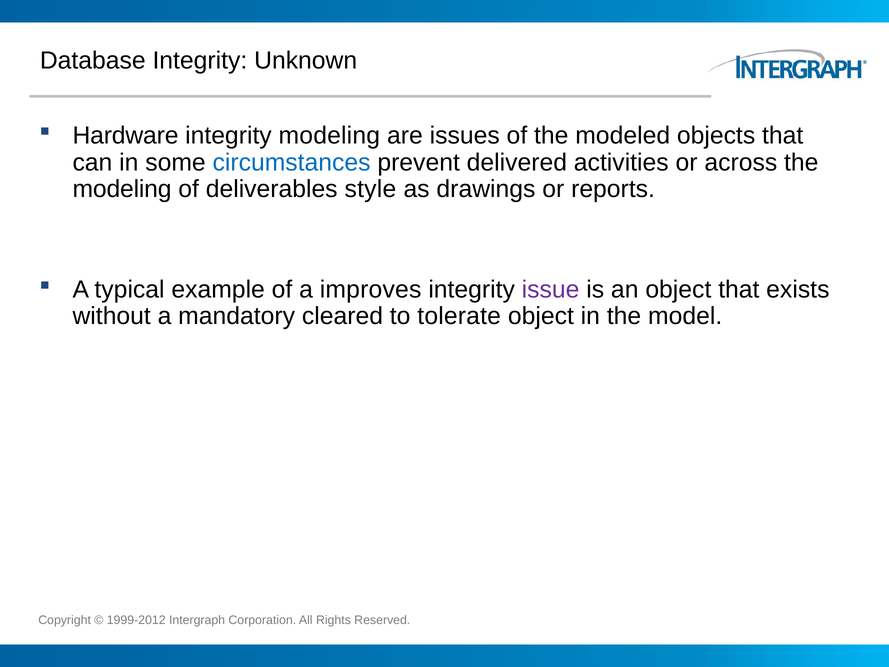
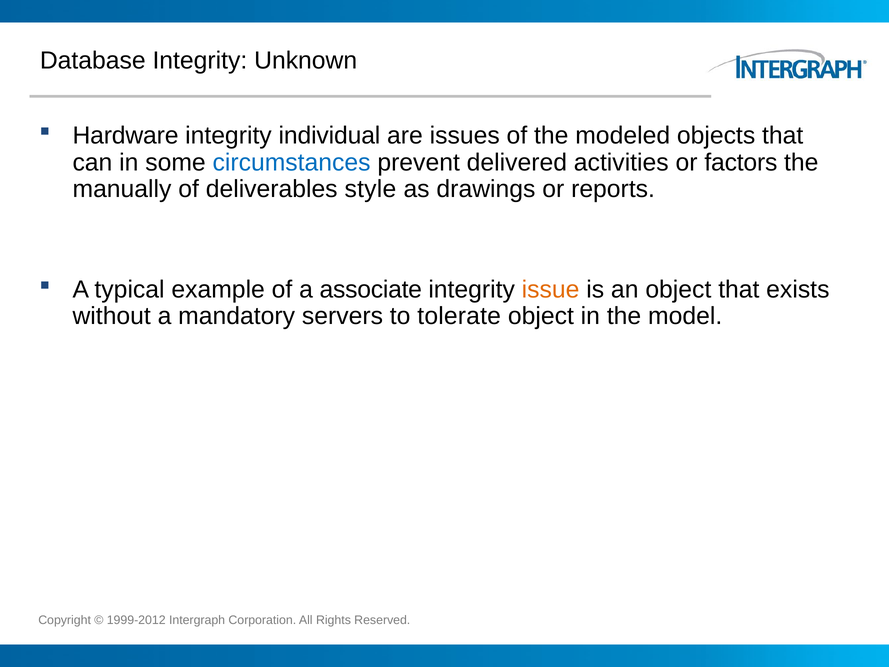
integrity modeling: modeling -> individual
across: across -> factors
modeling at (122, 189): modeling -> manually
improves: improves -> associate
issue colour: purple -> orange
cleared: cleared -> servers
